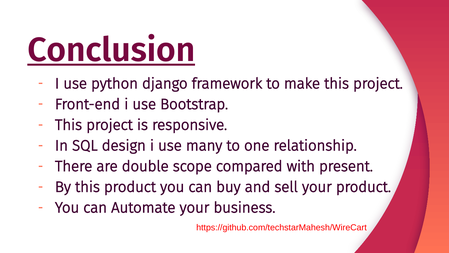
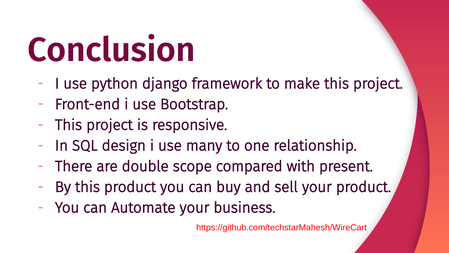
Conclusion underline: present -> none
